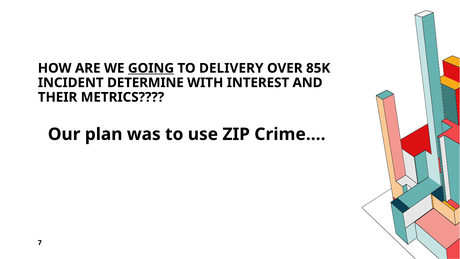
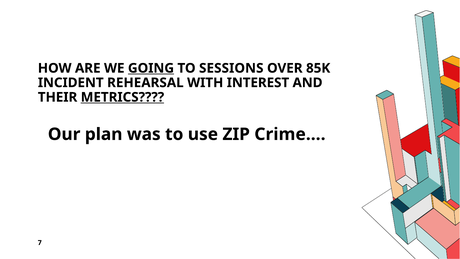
DELIVERY: DELIVERY -> SESSIONS
DETERMINE: DETERMINE -> REHEARSAL
METRICS underline: none -> present
